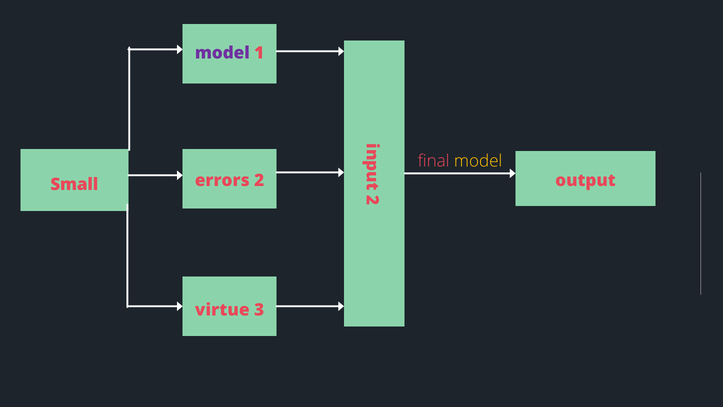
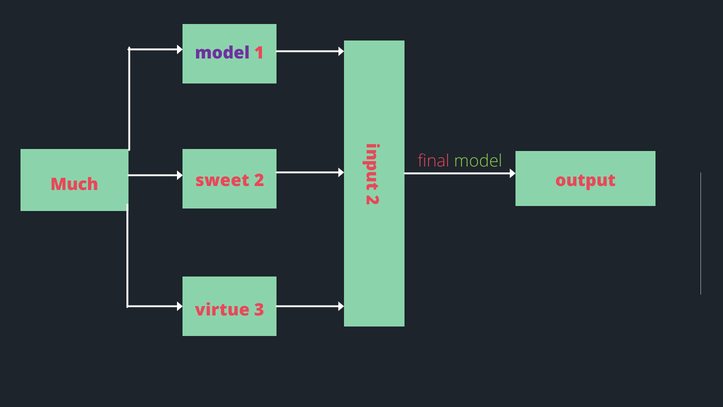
model at (478, 161) colour: yellow -> light green
errors: errors -> sweet
Small: Small -> Much
